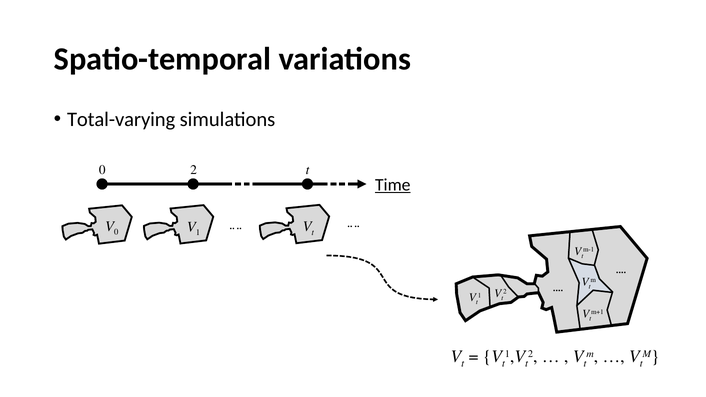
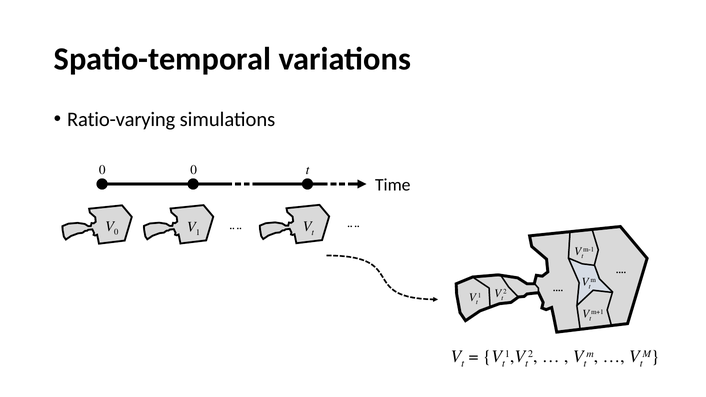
Total-varying: Total-varying -> Ratio-varying
0 2: 2 -> 0
Time underline: present -> none
